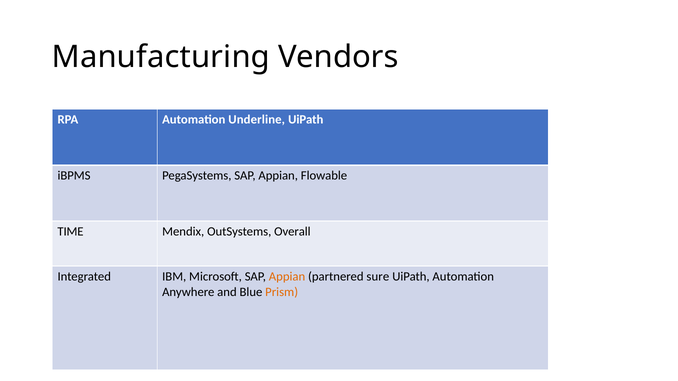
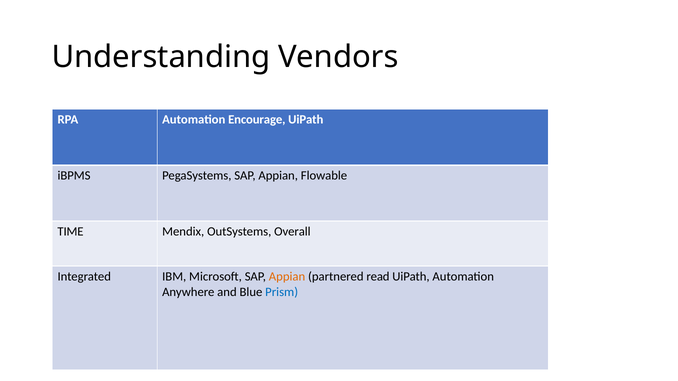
Manufacturing: Manufacturing -> Understanding
Underline: Underline -> Encourage
sure: sure -> read
Prism colour: orange -> blue
